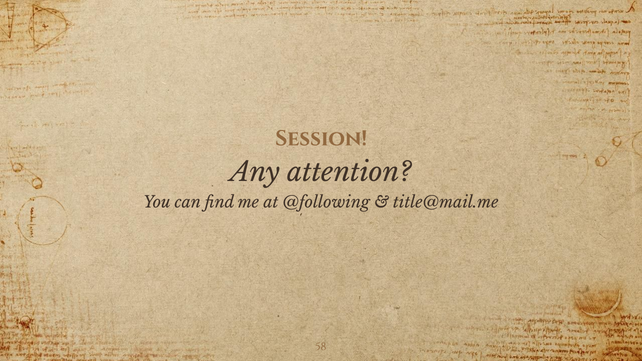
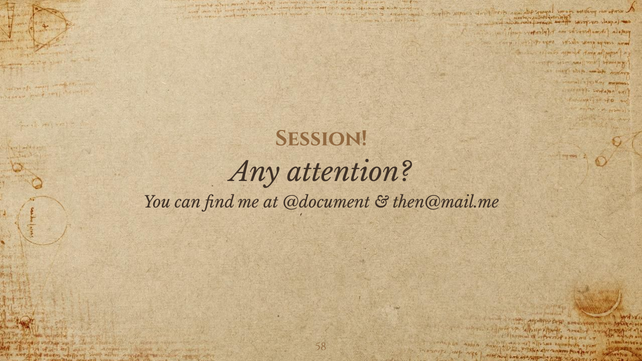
@following: @following -> @document
title@mail.me: title@mail.me -> then@mail.me
